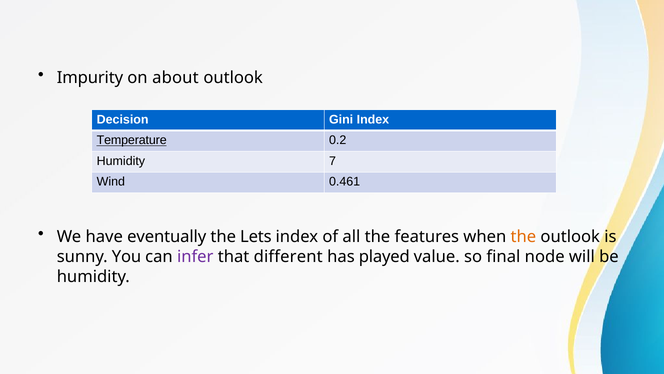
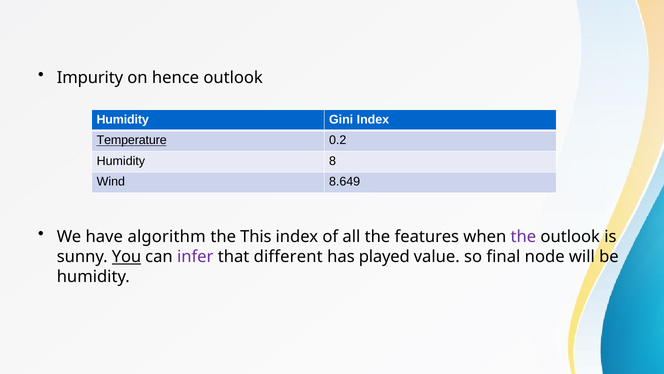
about: about -> hence
Decision at (123, 119): Decision -> Humidity
7: 7 -> 8
0.461: 0.461 -> 8.649
eventually: eventually -> algorithm
Lets: Lets -> This
the at (523, 236) colour: orange -> purple
You underline: none -> present
